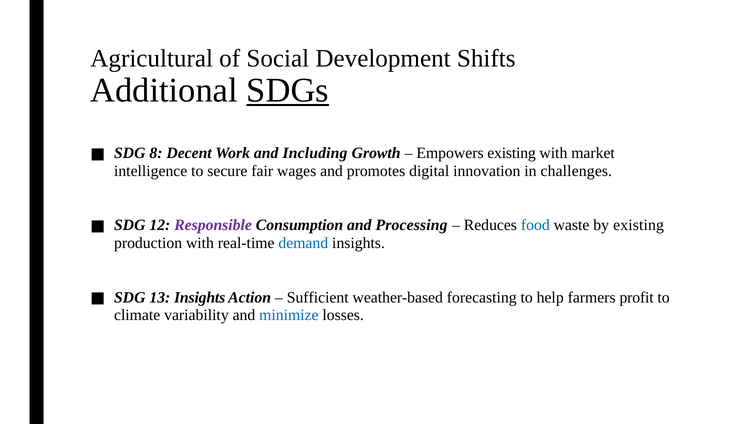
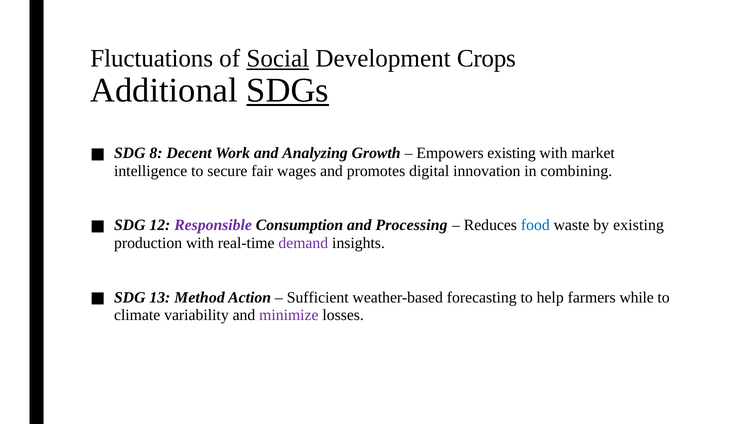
Agricultural: Agricultural -> Fluctuations
Social underline: none -> present
Shifts: Shifts -> Crops
Including: Including -> Analyzing
challenges: challenges -> combining
demand colour: blue -> purple
13 Insights: Insights -> Method
profit: profit -> while
minimize colour: blue -> purple
